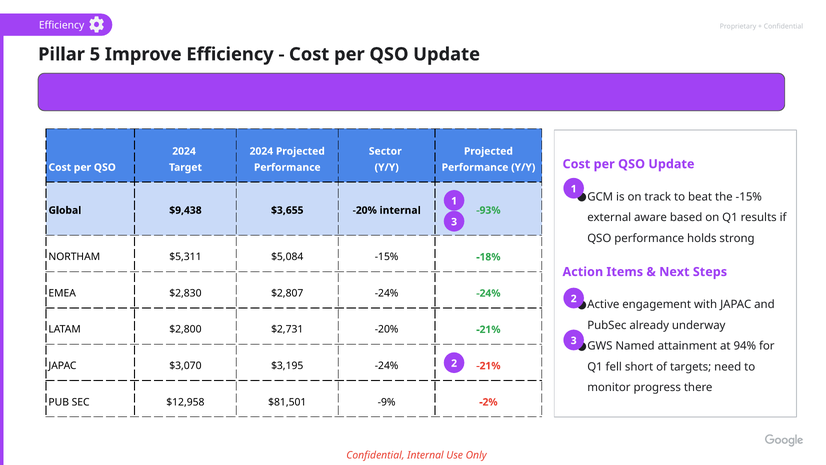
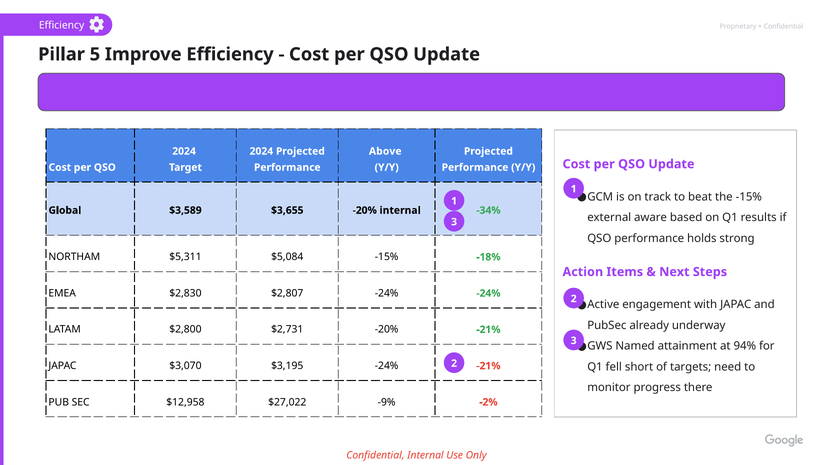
Sector: Sector -> Above
$9,438: $9,438 -> $3,589
-93%: -93% -> -34%
$81,501: $81,501 -> $27,022
